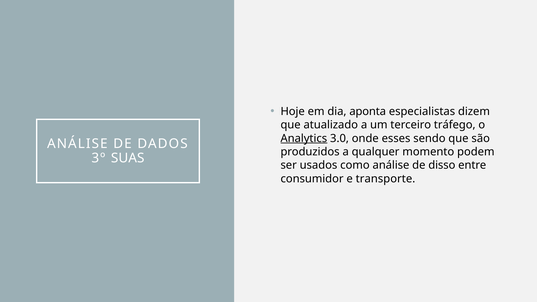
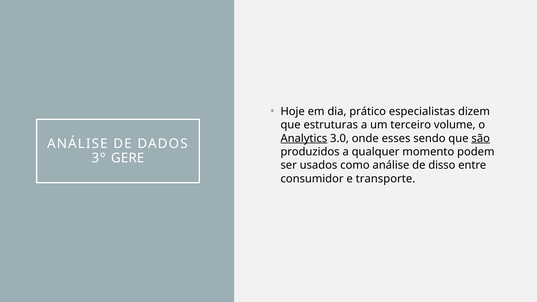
aponta: aponta -> prático
atualizado: atualizado -> estruturas
tráfego: tráfego -> volume
são underline: none -> present
SUAS: SUAS -> GERE
